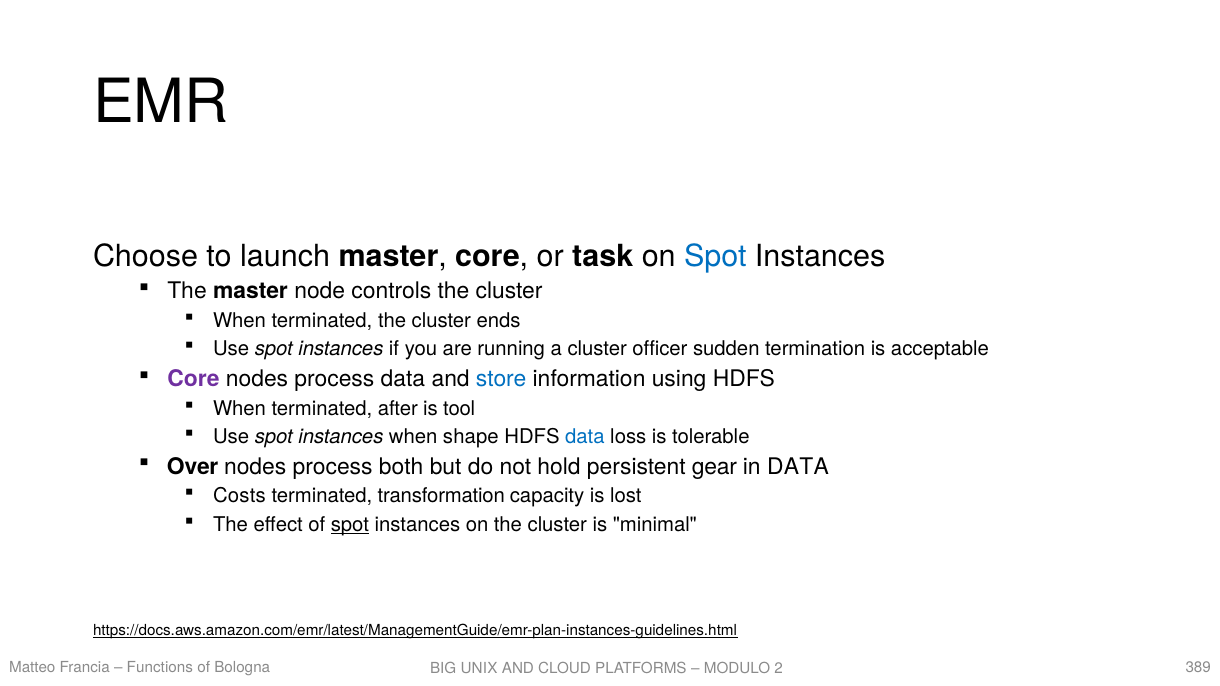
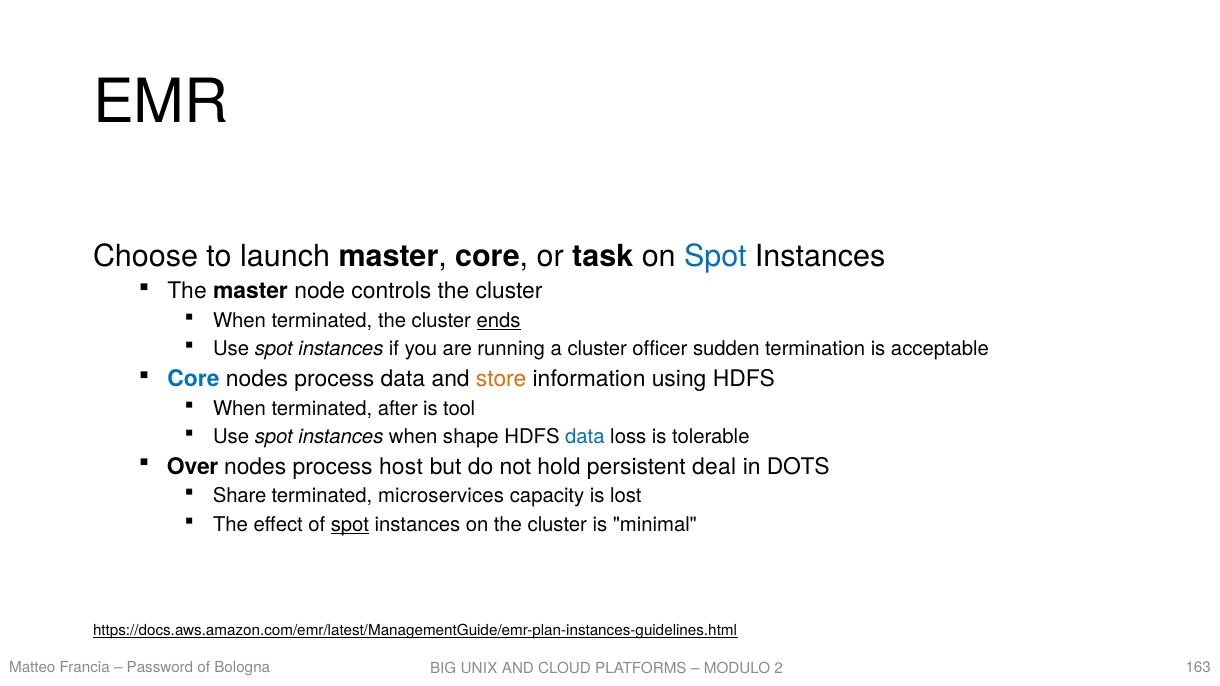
ends underline: none -> present
Core at (193, 379) colour: purple -> blue
store colour: blue -> orange
both: both -> host
gear: gear -> deal
in DATA: DATA -> DOTS
Costs: Costs -> Share
transformation: transformation -> microservices
Functions: Functions -> Password
389: 389 -> 163
